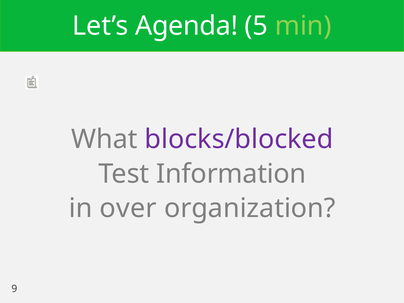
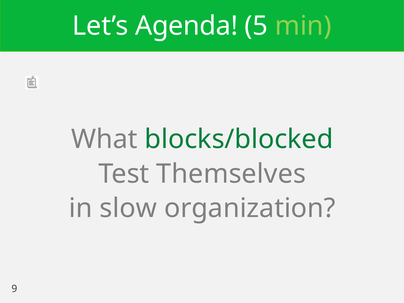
blocks/blocked colour: purple -> green
Information: Information -> Themselves
over: over -> slow
